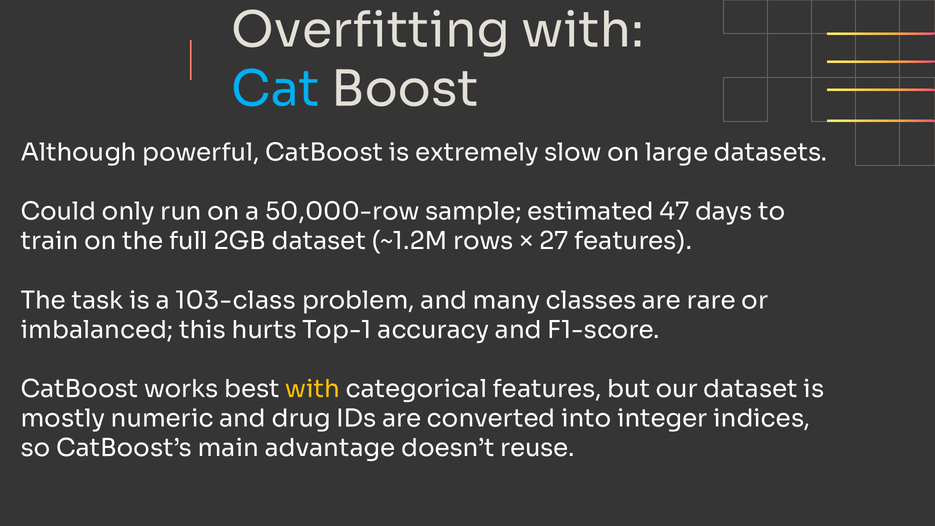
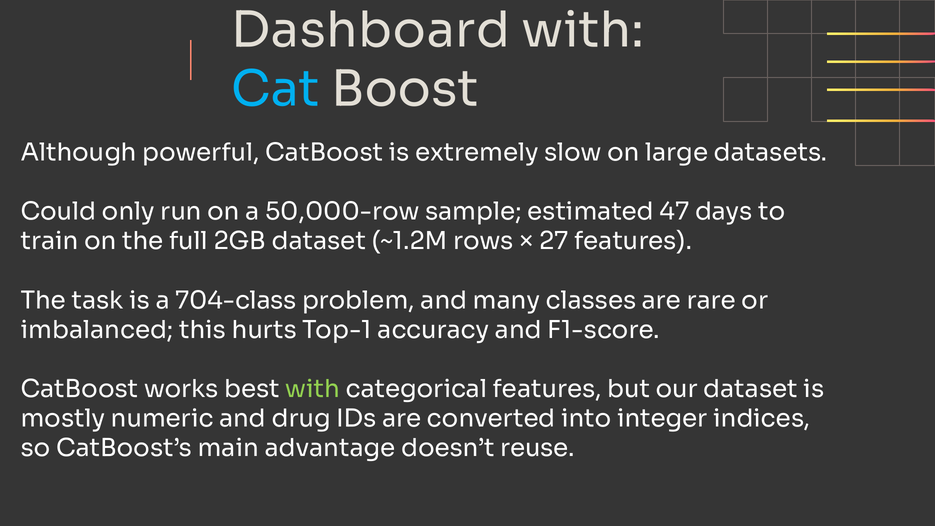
Overfitting: Overfitting -> Dashboard
103-class: 103-class -> 704-class
with at (313, 389) colour: yellow -> light green
